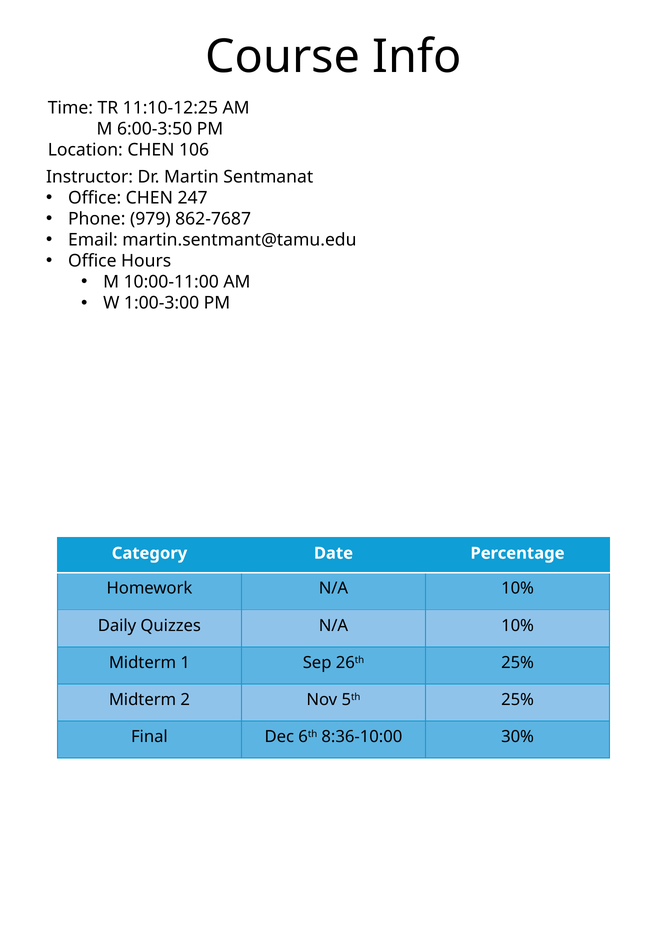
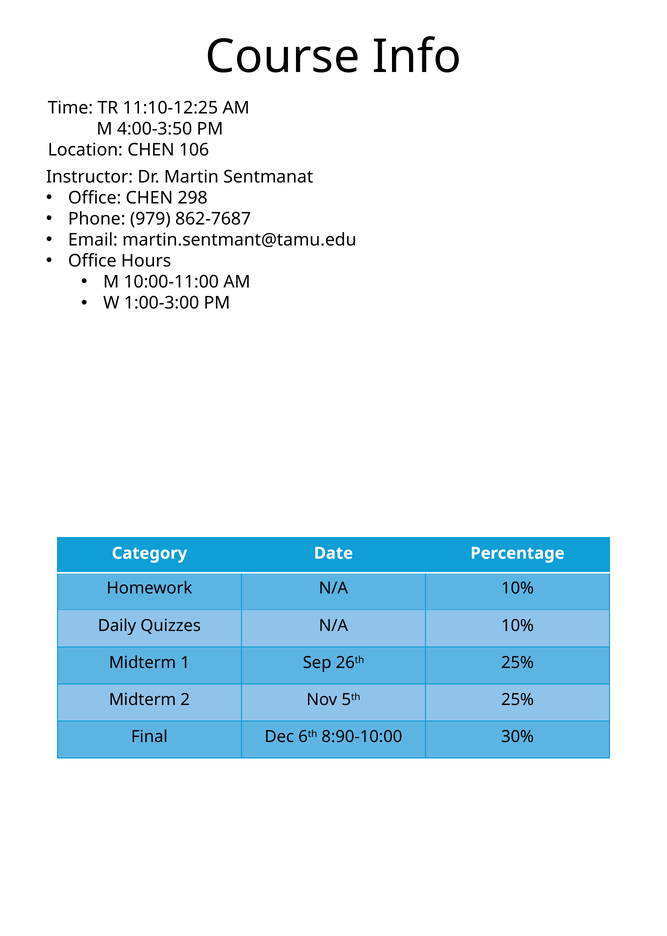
6:00-3:50: 6:00-3:50 -> 4:00-3:50
247: 247 -> 298
8:36-10:00: 8:36-10:00 -> 8:90-10:00
